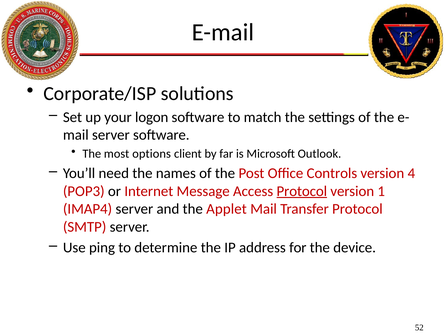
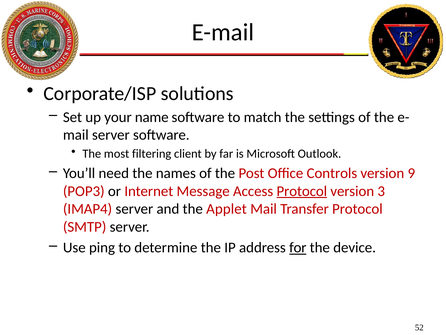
logon: logon -> name
options: options -> filtering
4: 4 -> 9
1: 1 -> 3
for underline: none -> present
